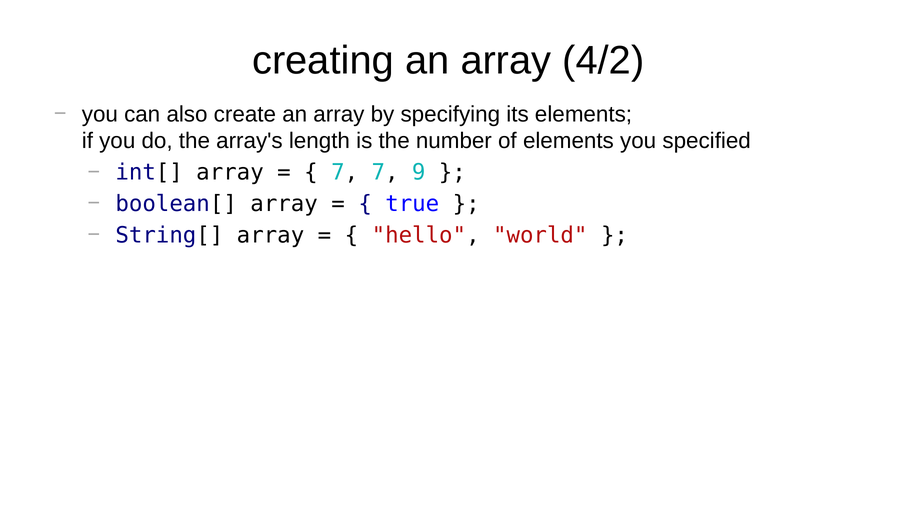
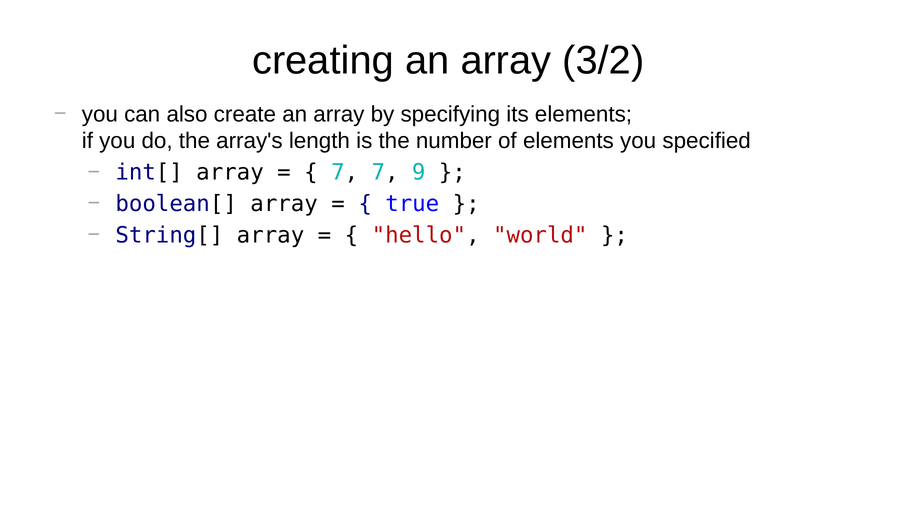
4/2: 4/2 -> 3/2
